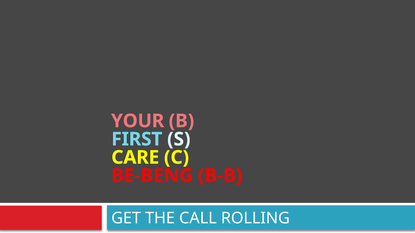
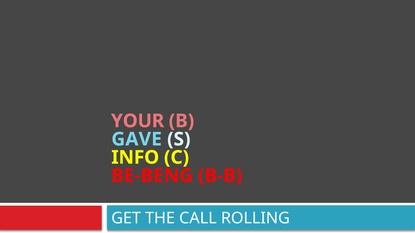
FIRST: FIRST -> GAVE
CARE: CARE -> INFO
